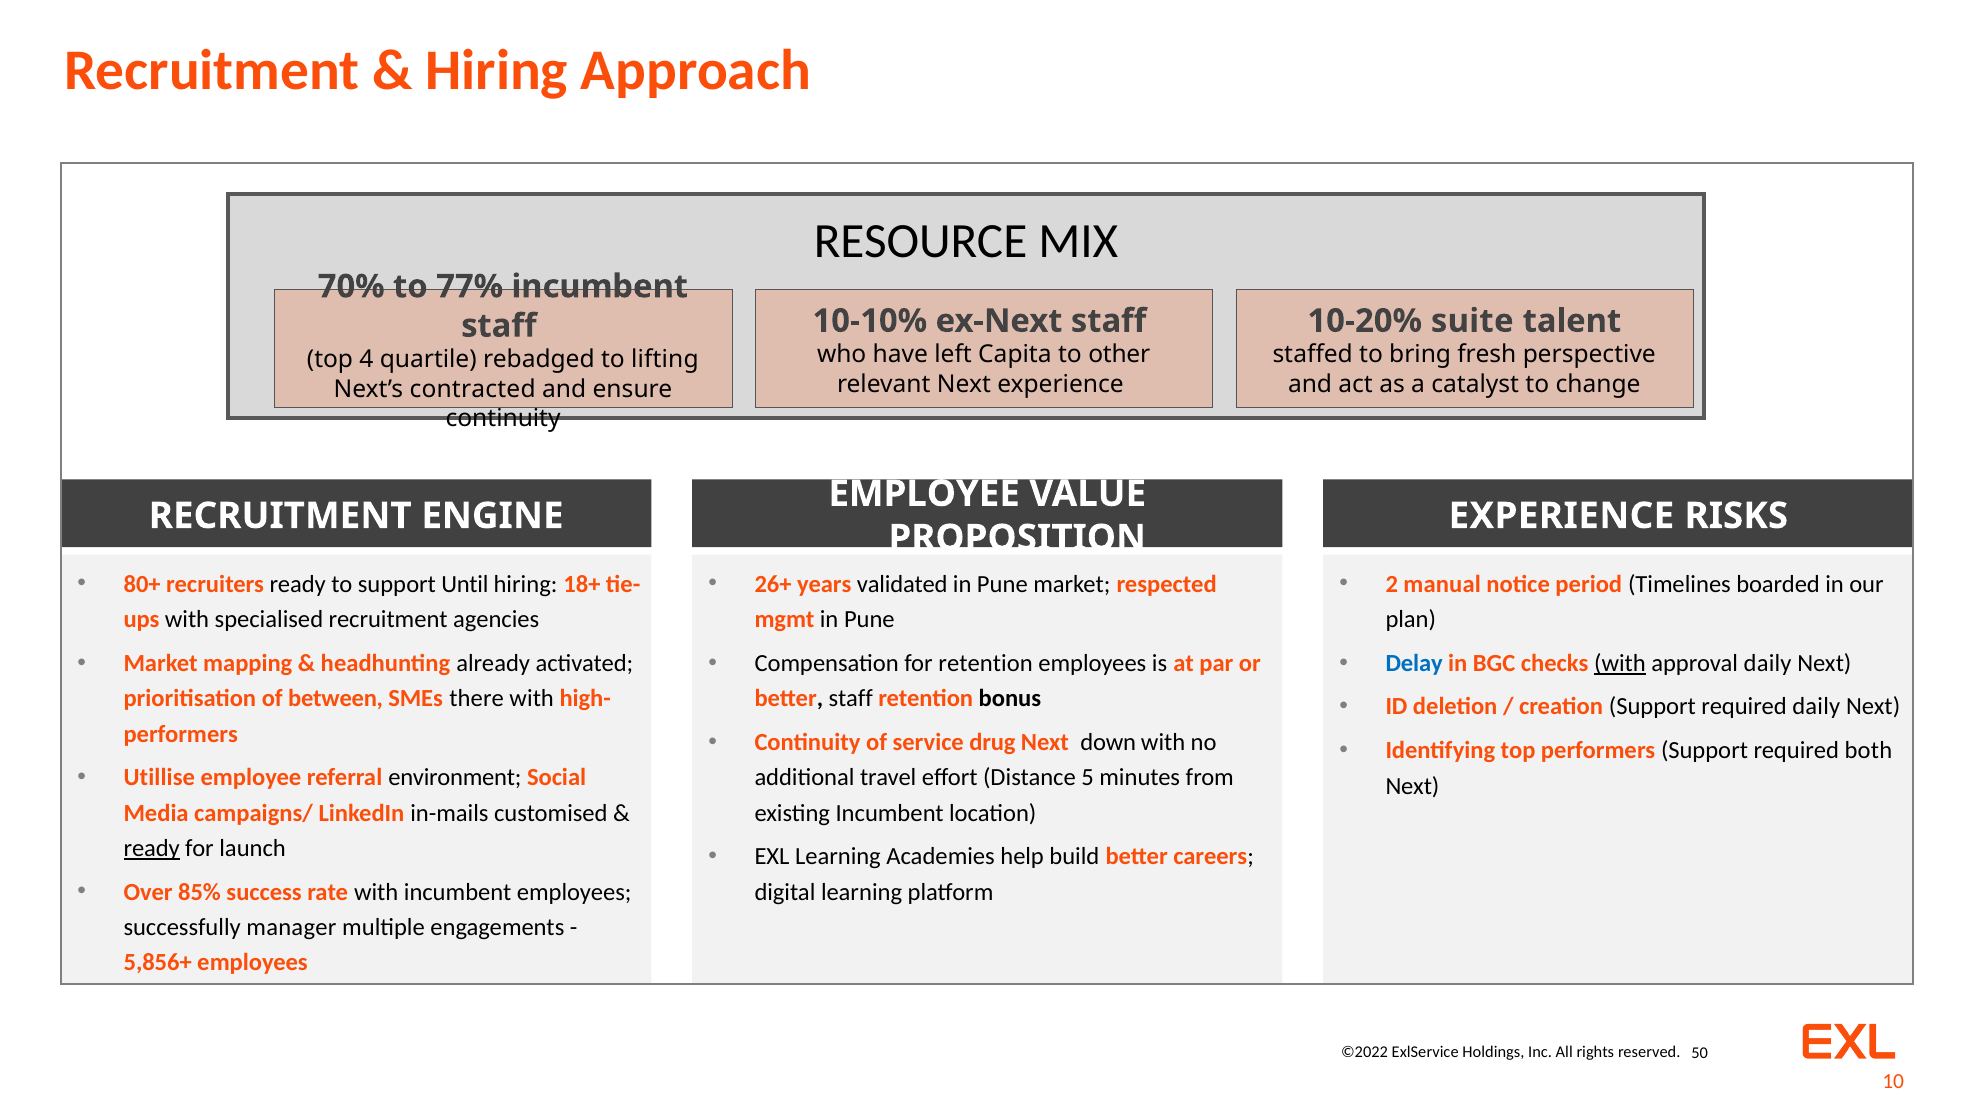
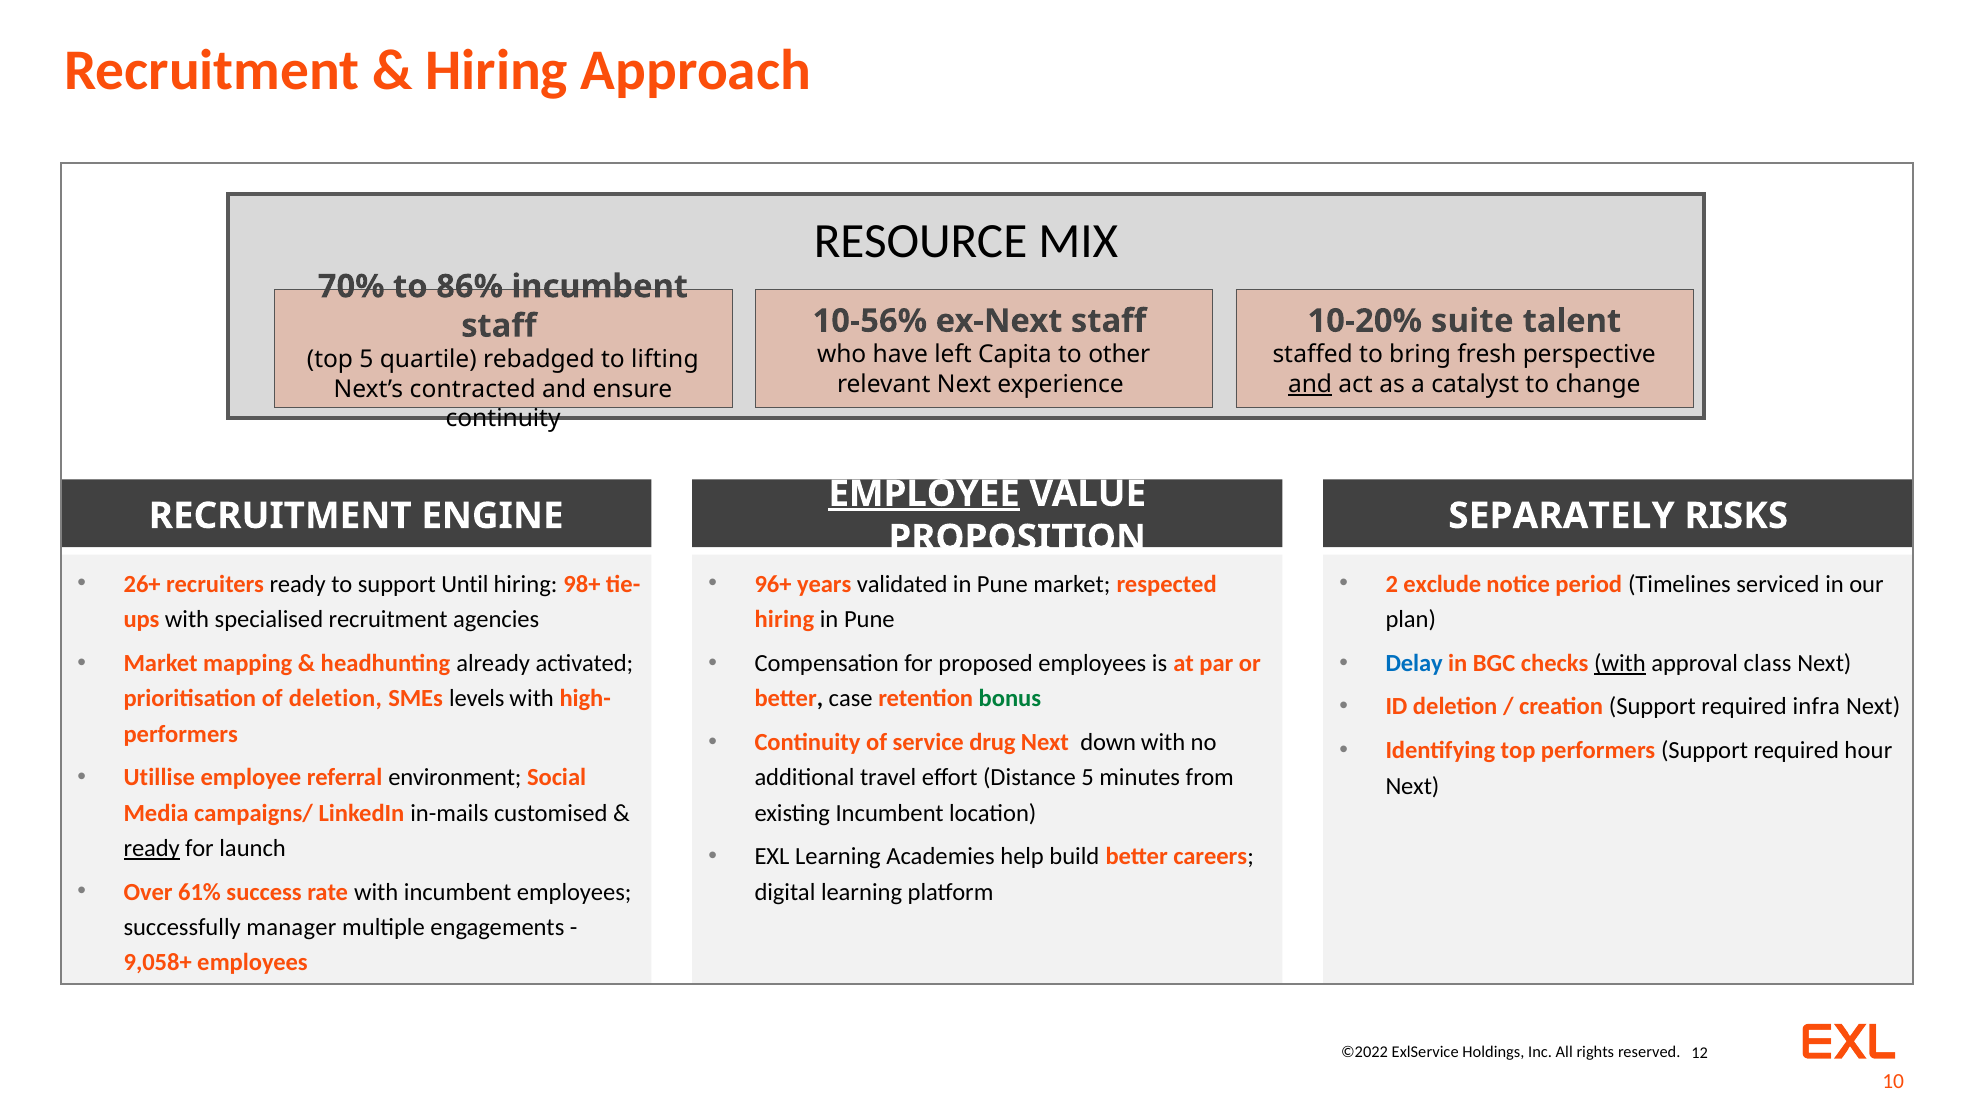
77%: 77% -> 86%
10-10%: 10-10% -> 10-56%
top 4: 4 -> 5
and at (1310, 384) underline: none -> present
EMPLOYEE at (924, 494) underline: none -> present
ENGINE EXPERIENCE: EXPERIENCE -> SEPARATELY
80+: 80+ -> 26+
18+: 18+ -> 98+
26+: 26+ -> 96+
manual: manual -> exclude
boarded: boarded -> serviced
mgmt at (785, 620): mgmt -> hiring
for retention: retention -> proposed
approval daily: daily -> class
of between: between -> deletion
there: there -> levels
better staff: staff -> case
bonus colour: black -> green
required daily: daily -> infra
both: both -> hour
85%: 85% -> 61%
5,856+: 5,856+ -> 9,058+
50: 50 -> 12
